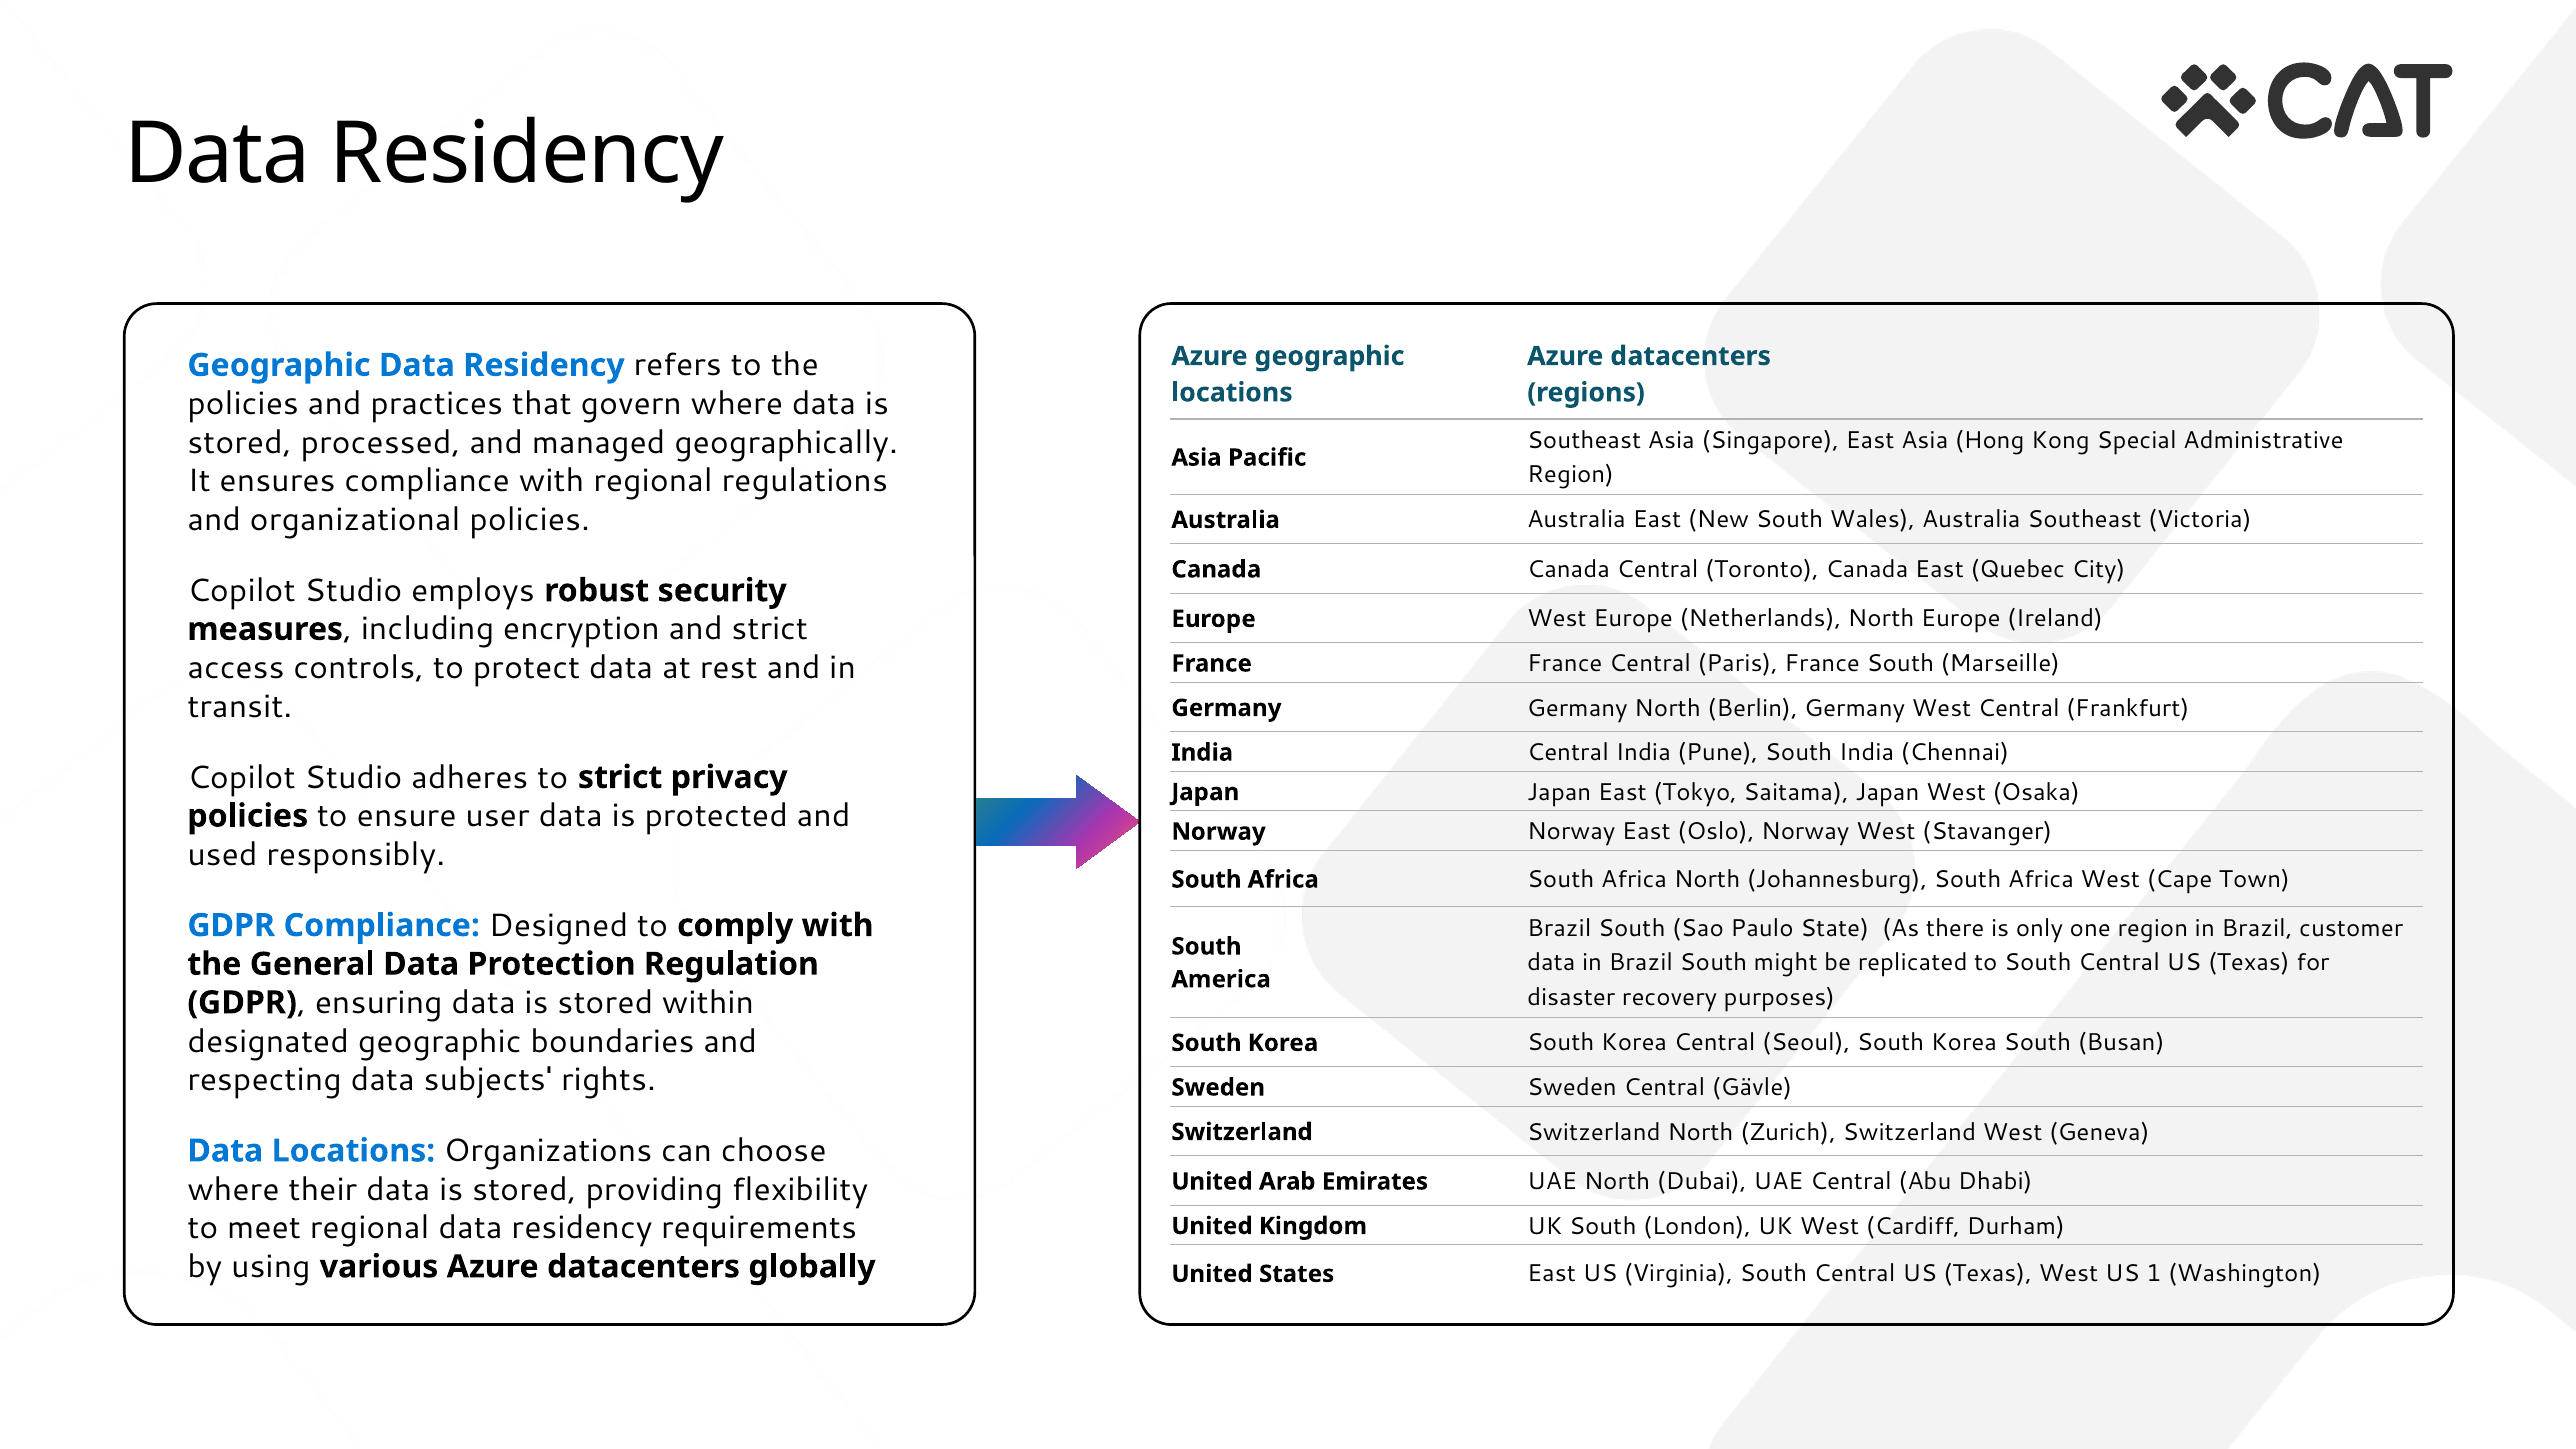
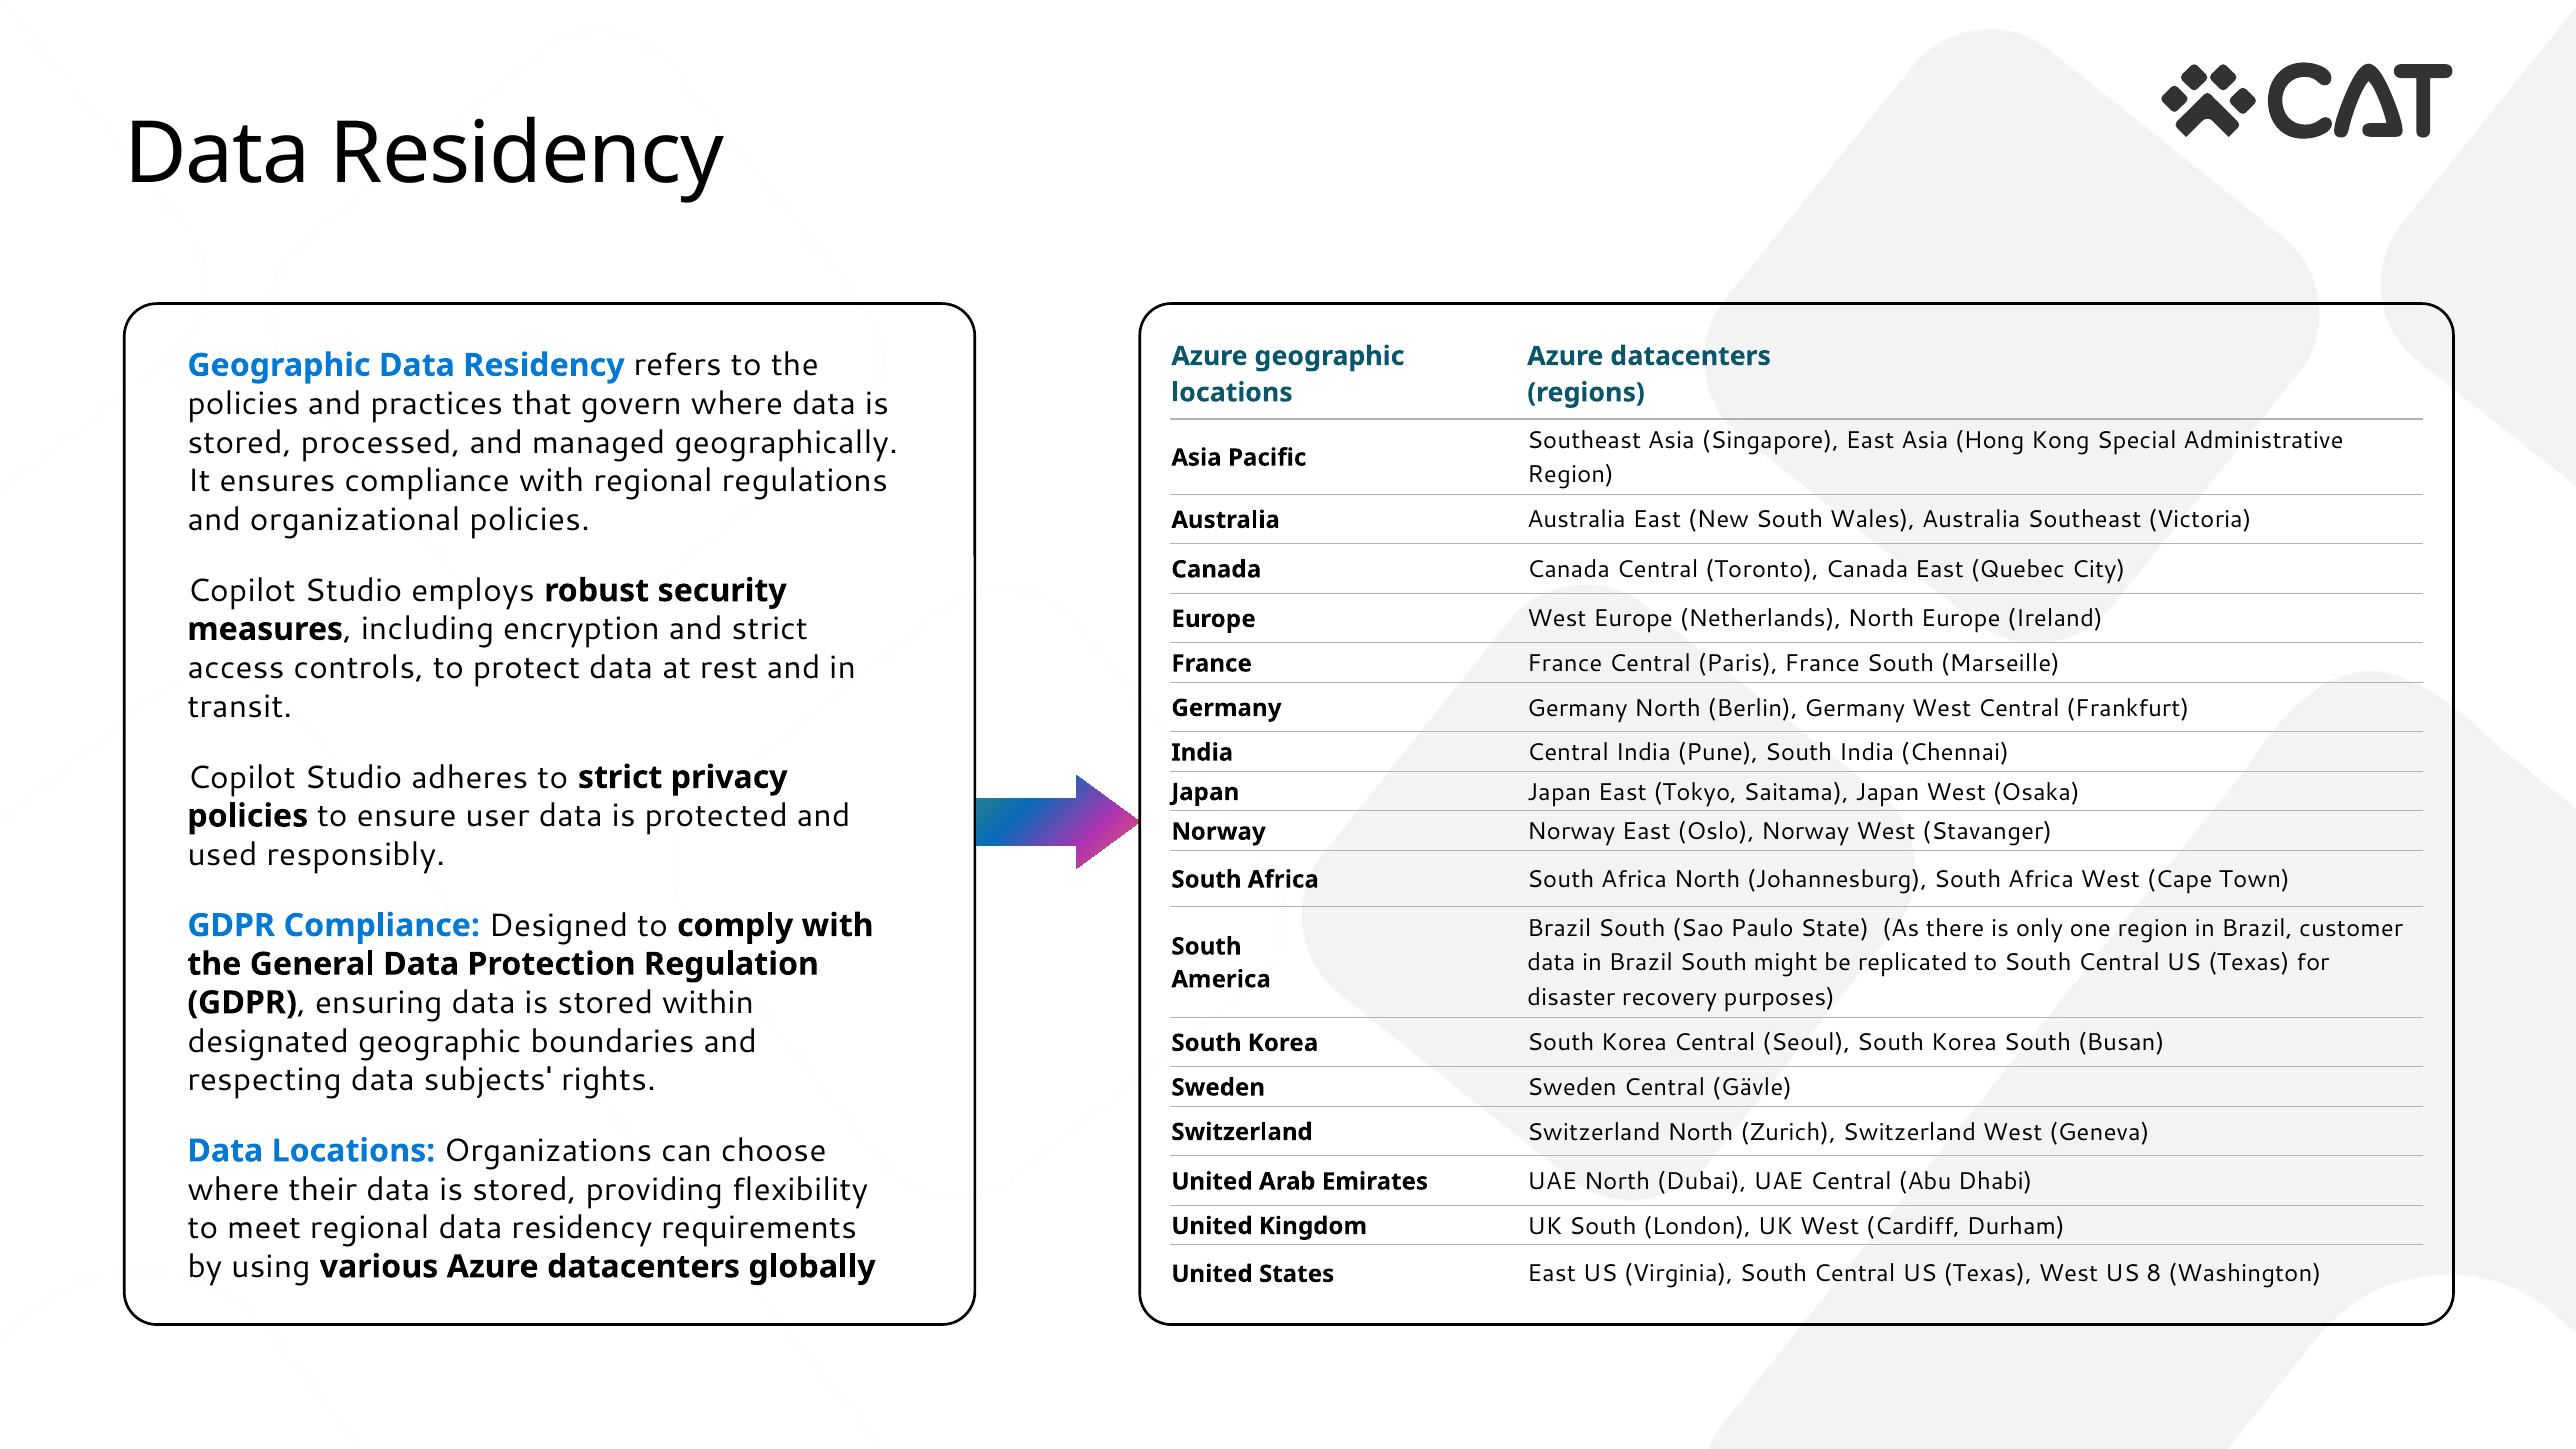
1: 1 -> 8
